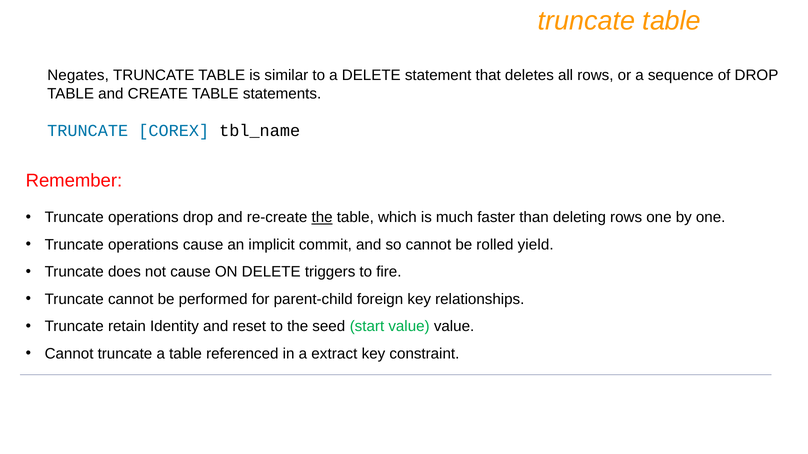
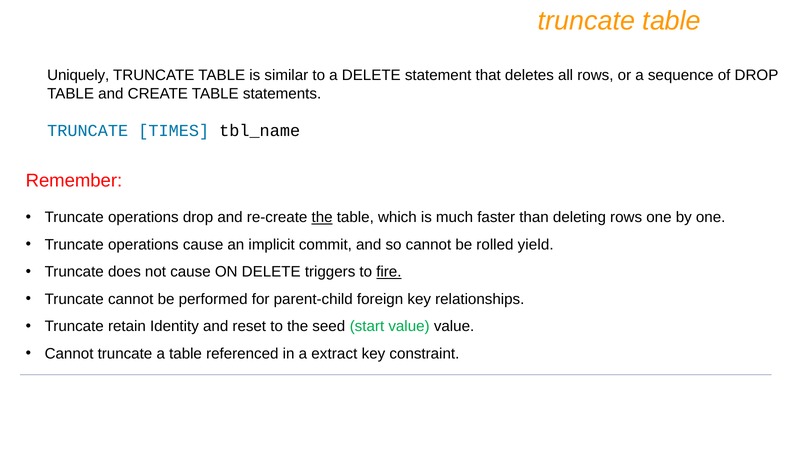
Negates: Negates -> Uniquely
COREX: COREX -> TIMES
fire underline: none -> present
